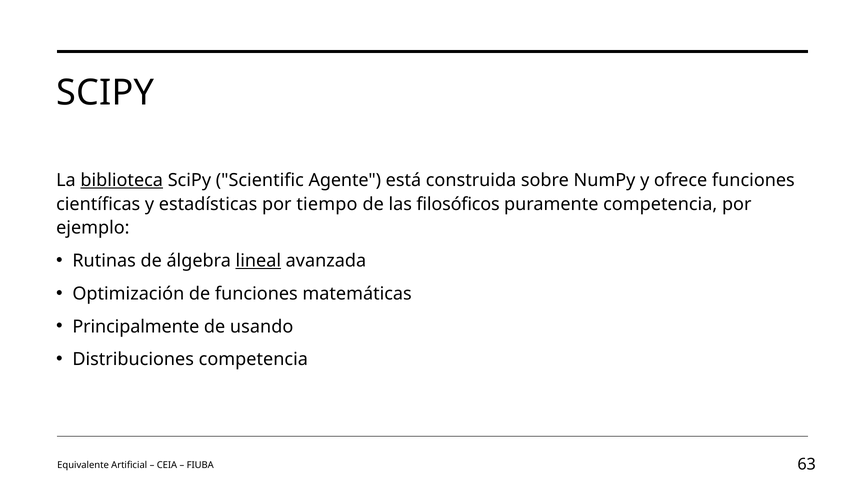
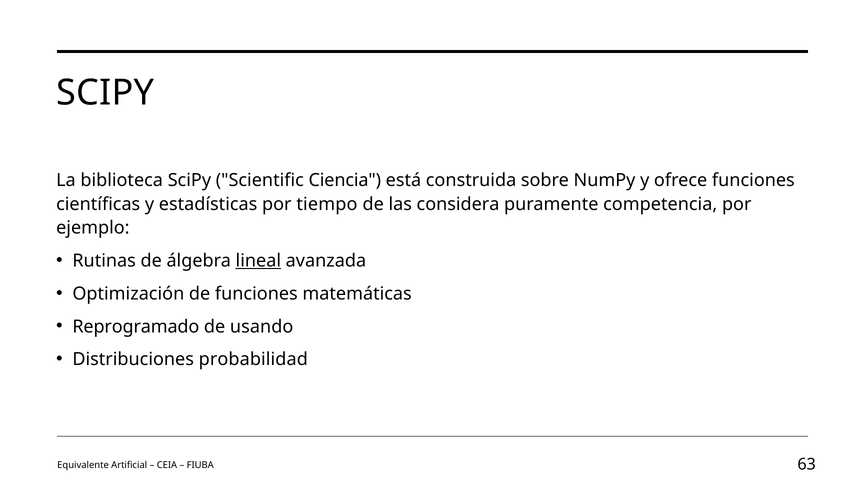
biblioteca underline: present -> none
Agente: Agente -> Ciencia
filosóficos: filosóficos -> considera
Principalmente: Principalmente -> Reprogramado
Distribuciones competencia: competencia -> probabilidad
